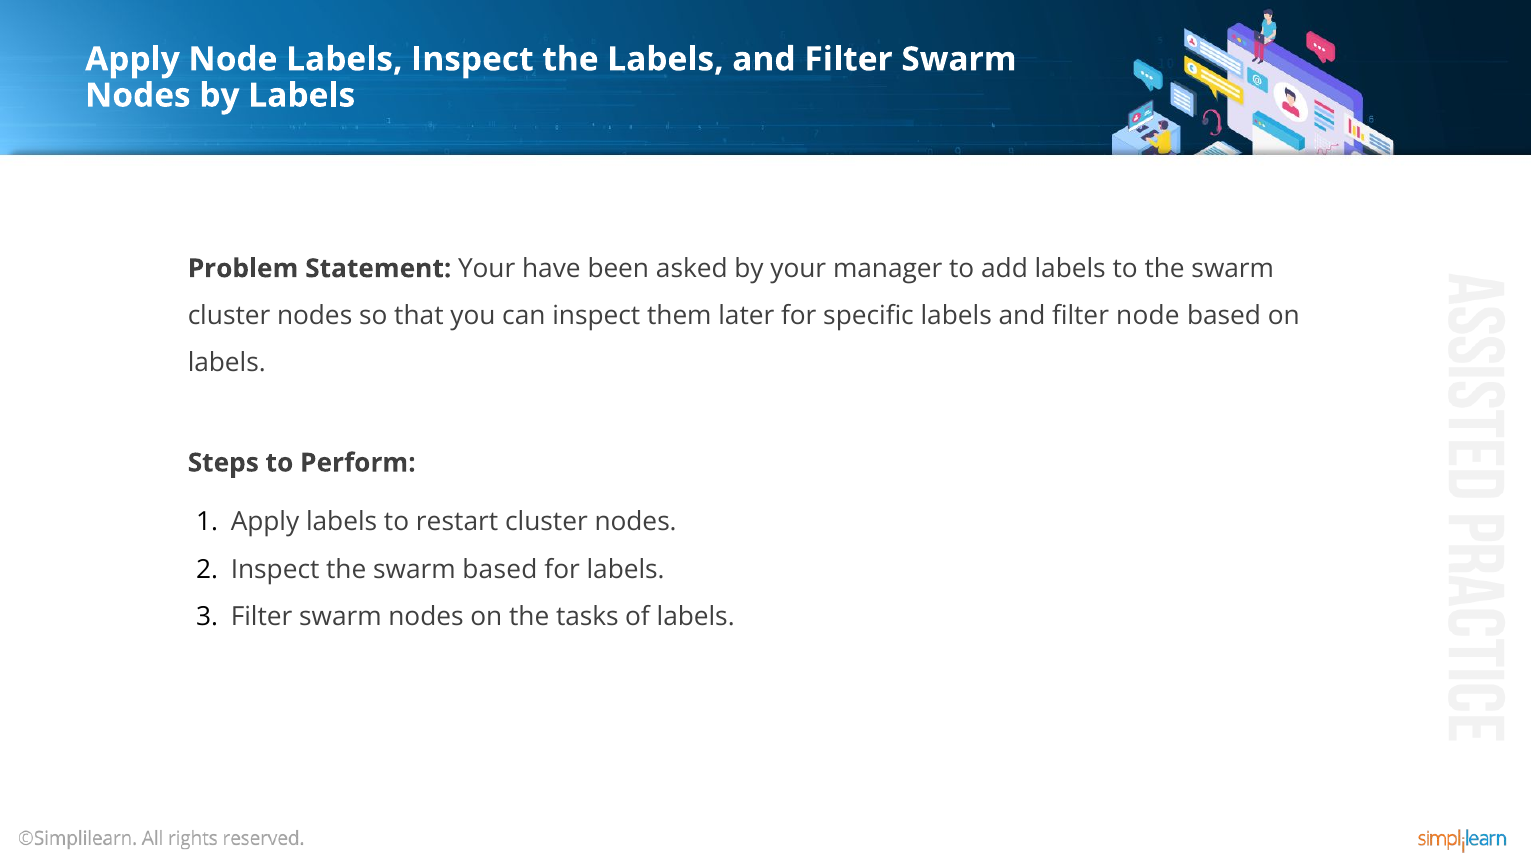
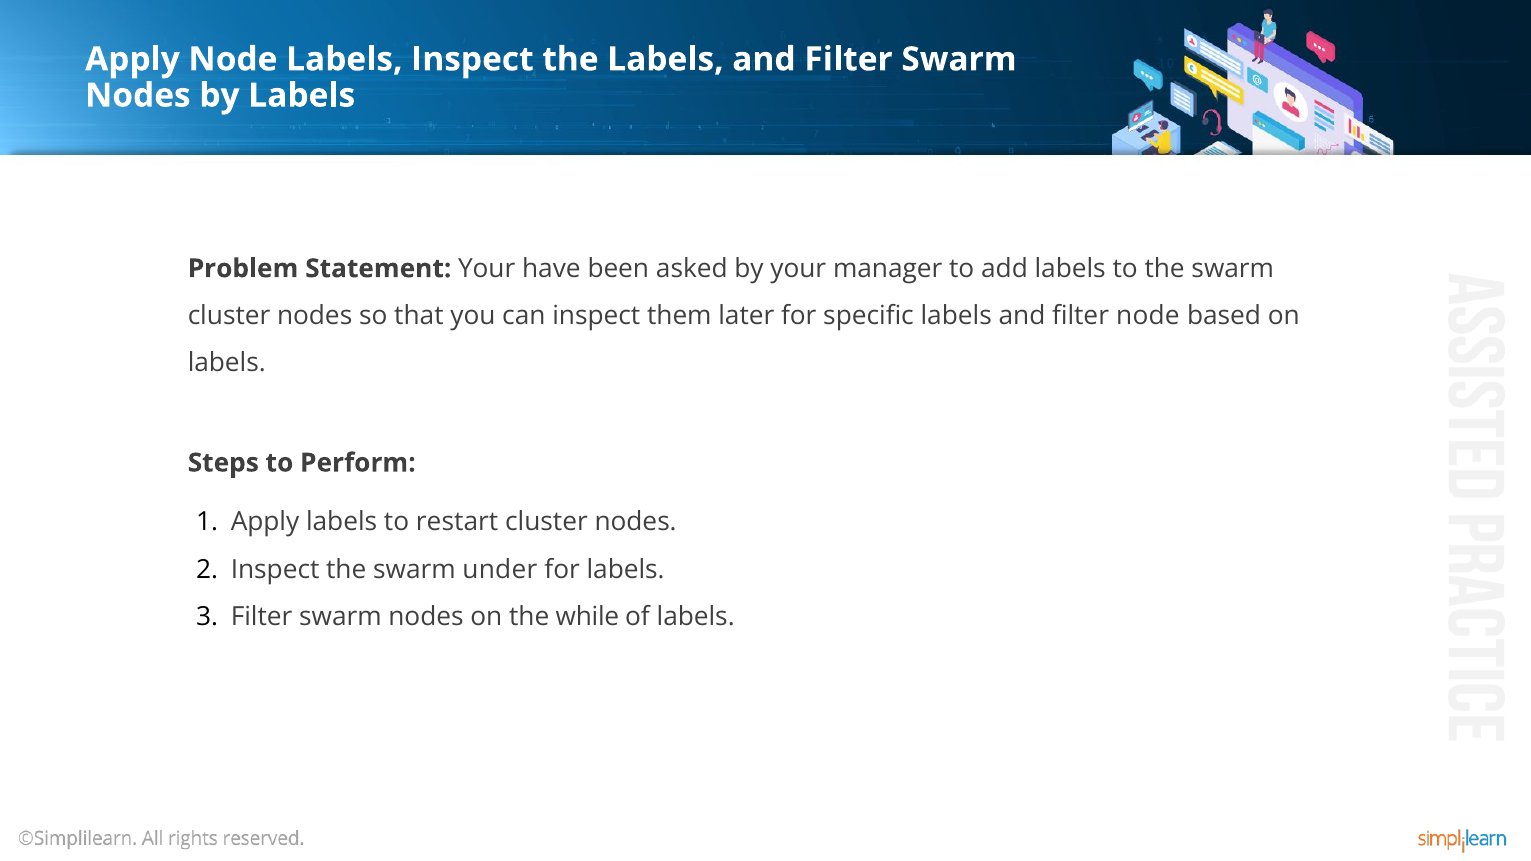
swarm based: based -> under
tasks: tasks -> while
